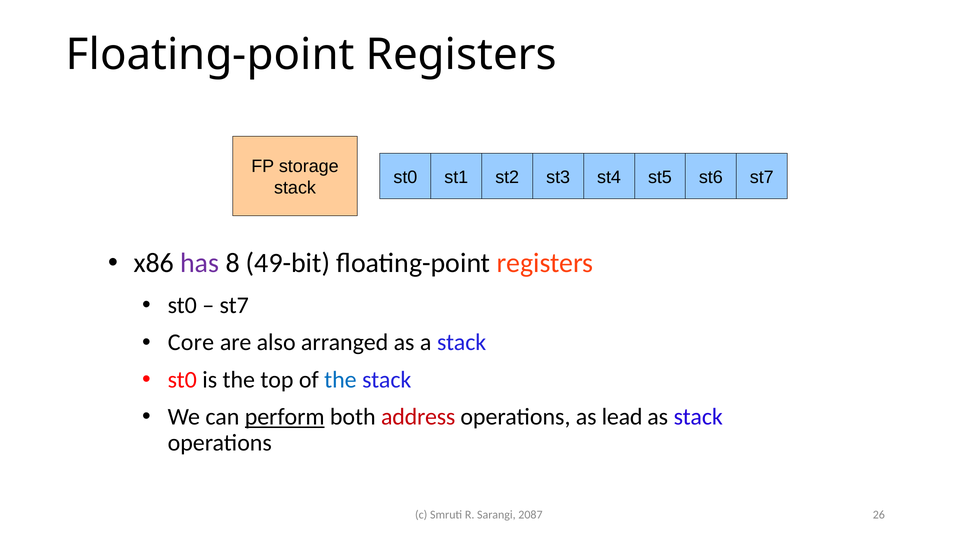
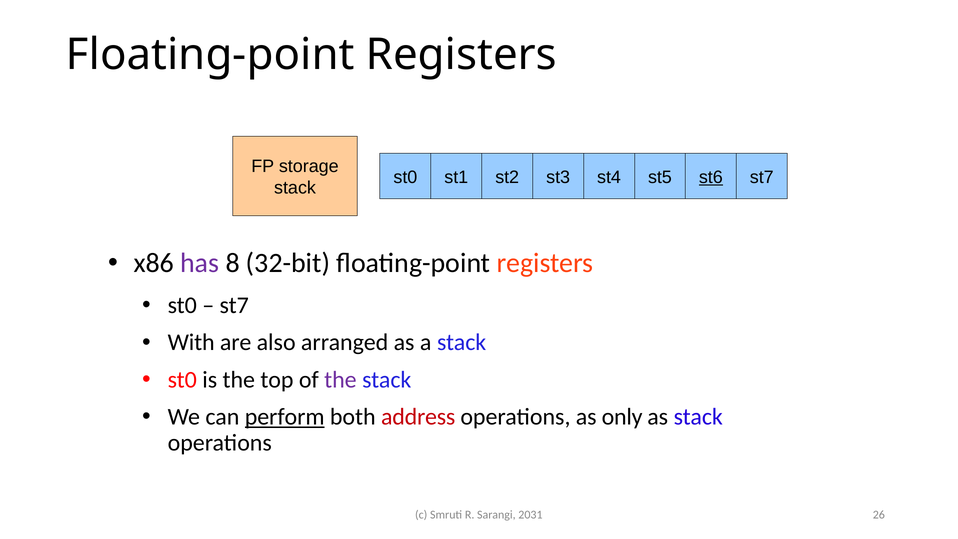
st6 underline: none -> present
49-bit: 49-bit -> 32-bit
Core: Core -> With
the at (340, 380) colour: blue -> purple
lead: lead -> only
2087: 2087 -> 2031
